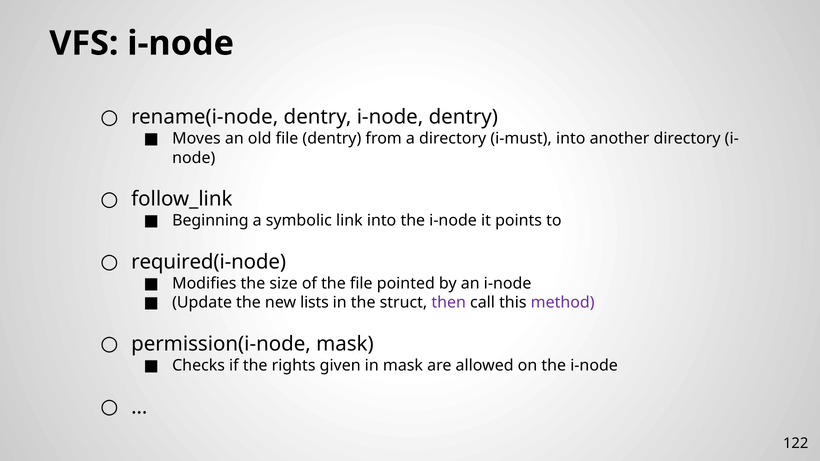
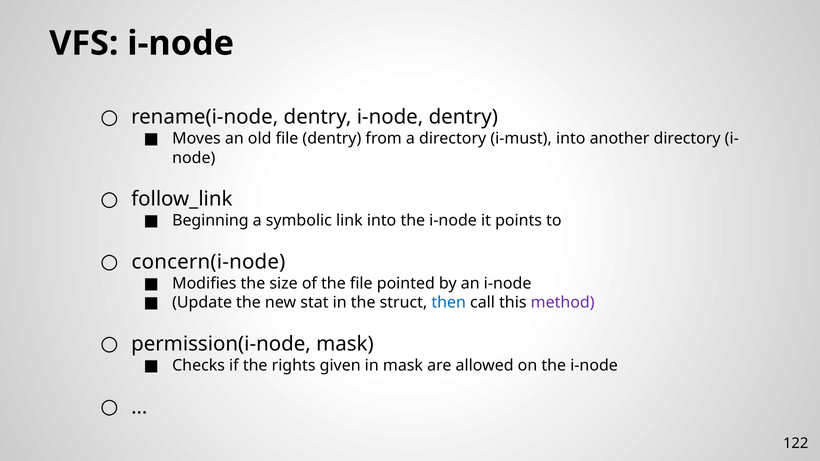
required(i-node: required(i-node -> concern(i-node
lists: lists -> stat
then colour: purple -> blue
